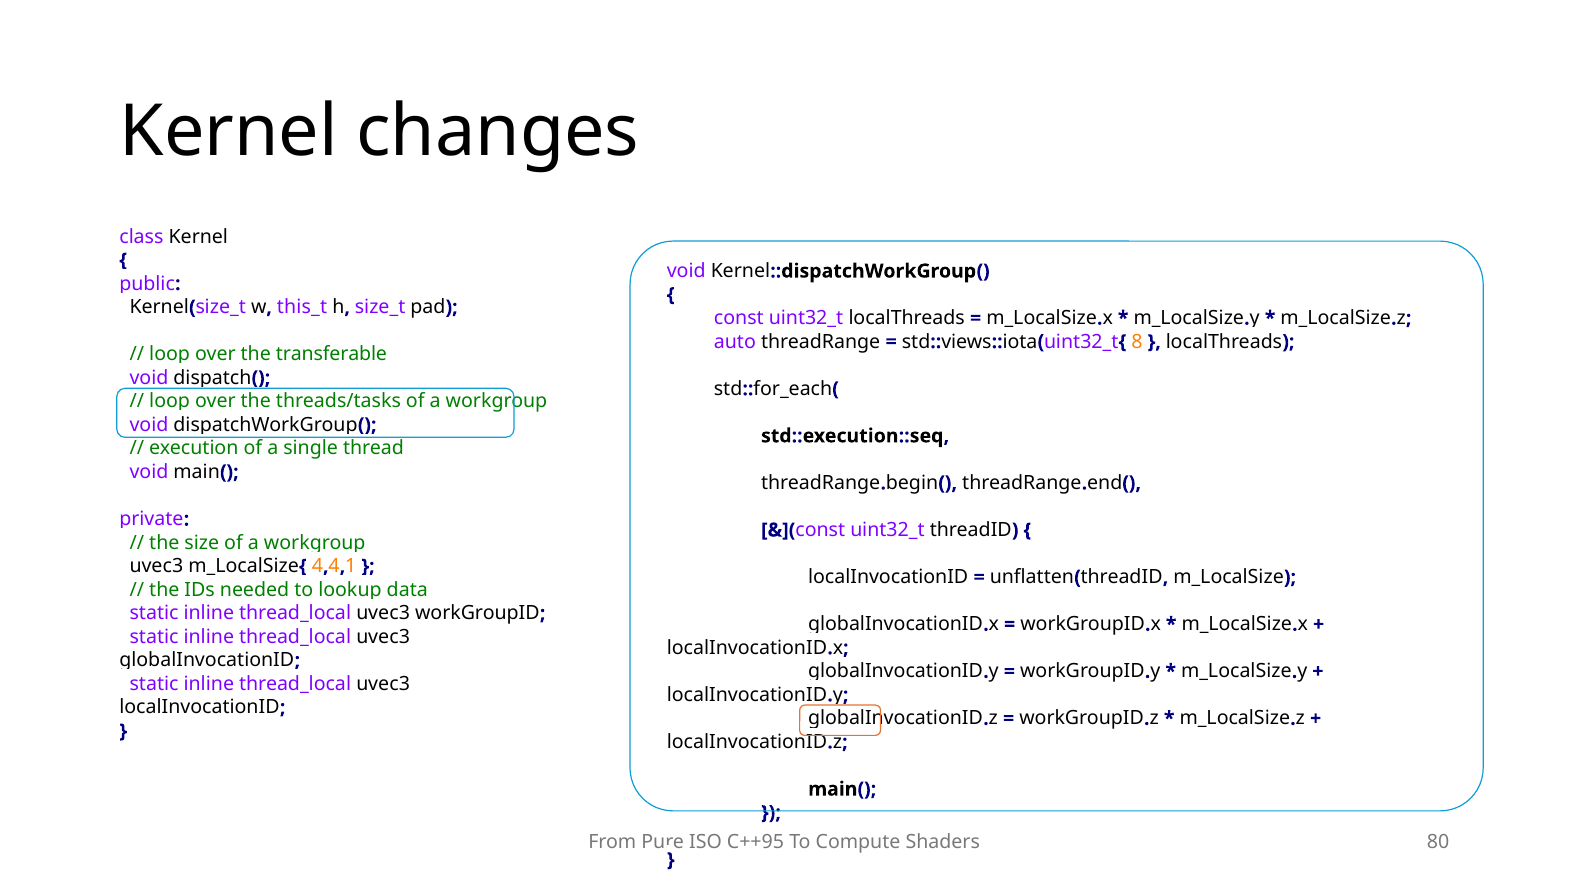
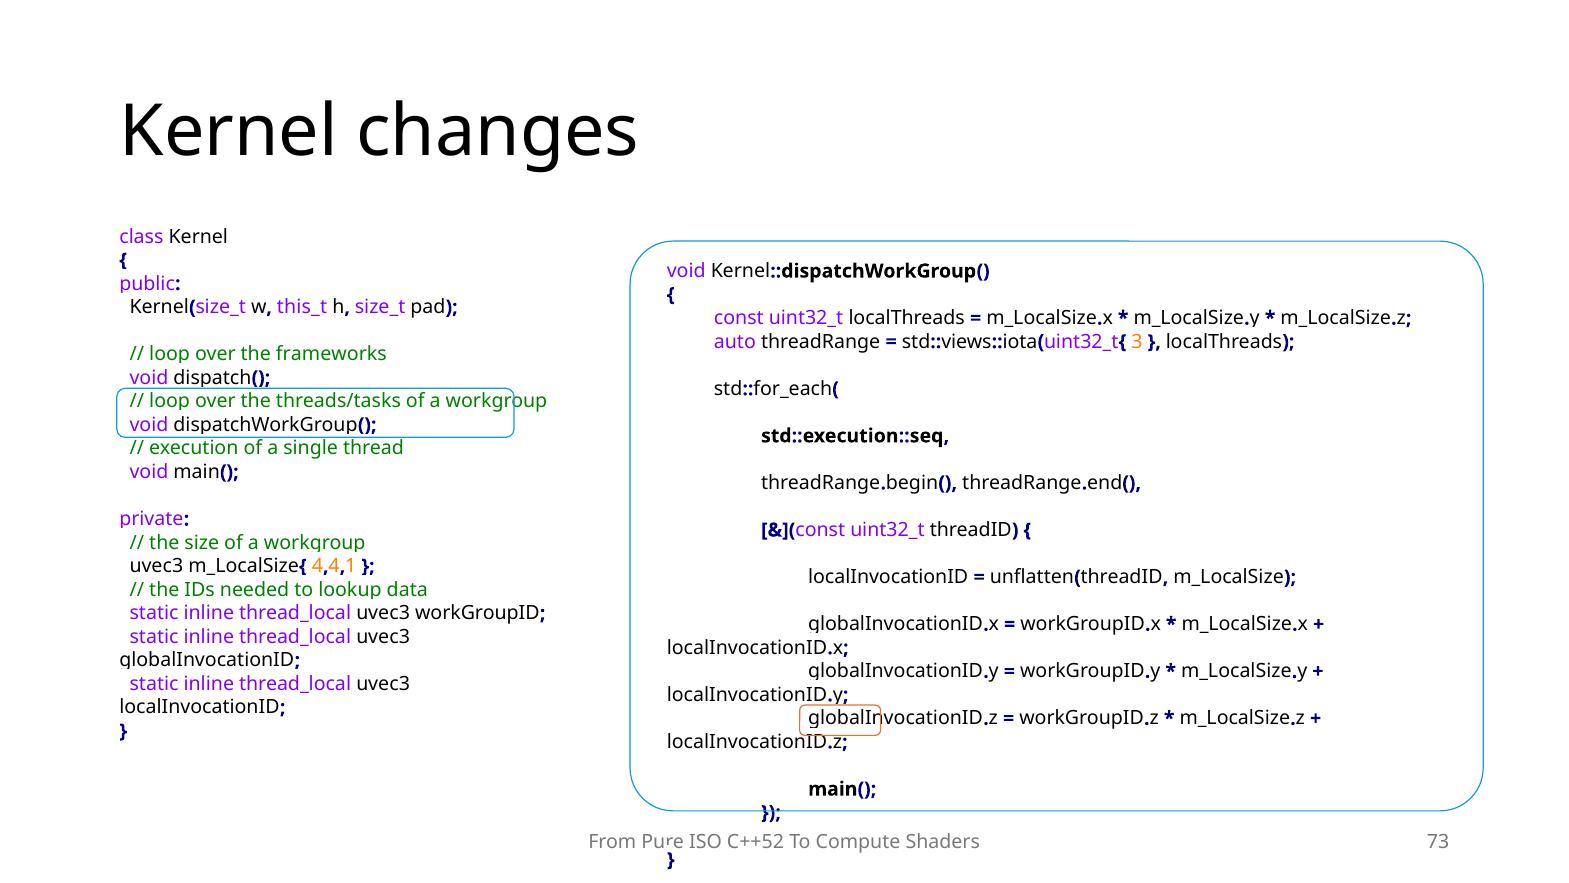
8: 8 -> 3
transferable: transferable -> frameworks
C++95: C++95 -> C++52
80: 80 -> 73
